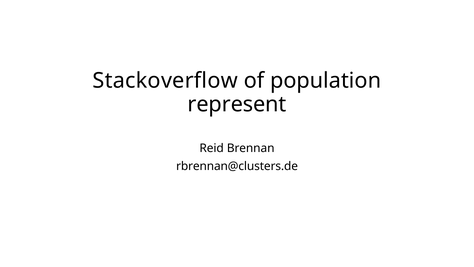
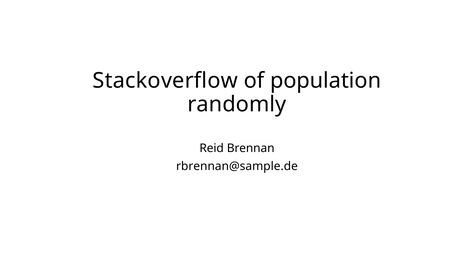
represent: represent -> randomly
rbrennan@clusters.de: rbrennan@clusters.de -> rbrennan@sample.de
